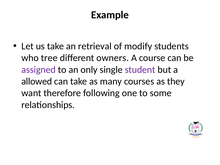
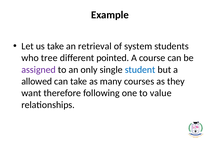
modify: modify -> system
owners: owners -> pointed
student colour: purple -> blue
some: some -> value
